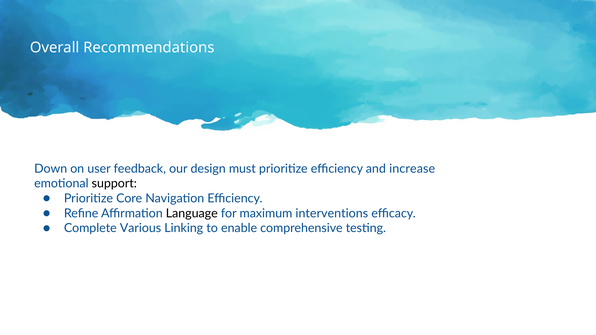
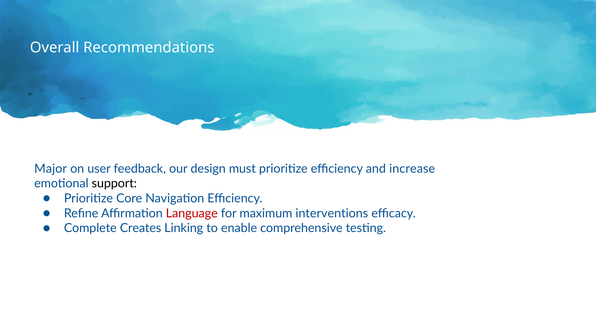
Down: Down -> Major
Language colour: black -> red
Various: Various -> Creates
